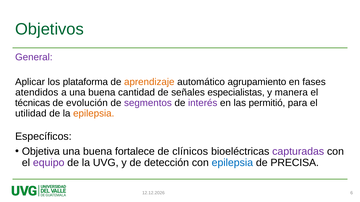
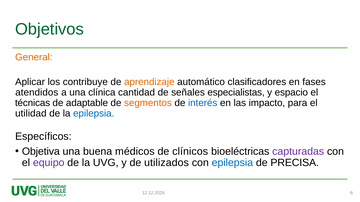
General colour: purple -> orange
plataforma: plataforma -> contribuye
agrupamiento: agrupamiento -> clasificadores
a una buena: buena -> clínica
manera: manera -> espacio
evolución: evolución -> adaptable
segmentos colour: purple -> orange
interés colour: purple -> blue
permitió: permitió -> impacto
epilepsia at (94, 114) colour: orange -> blue
fortalece: fortalece -> médicos
detección: detección -> utilizados
